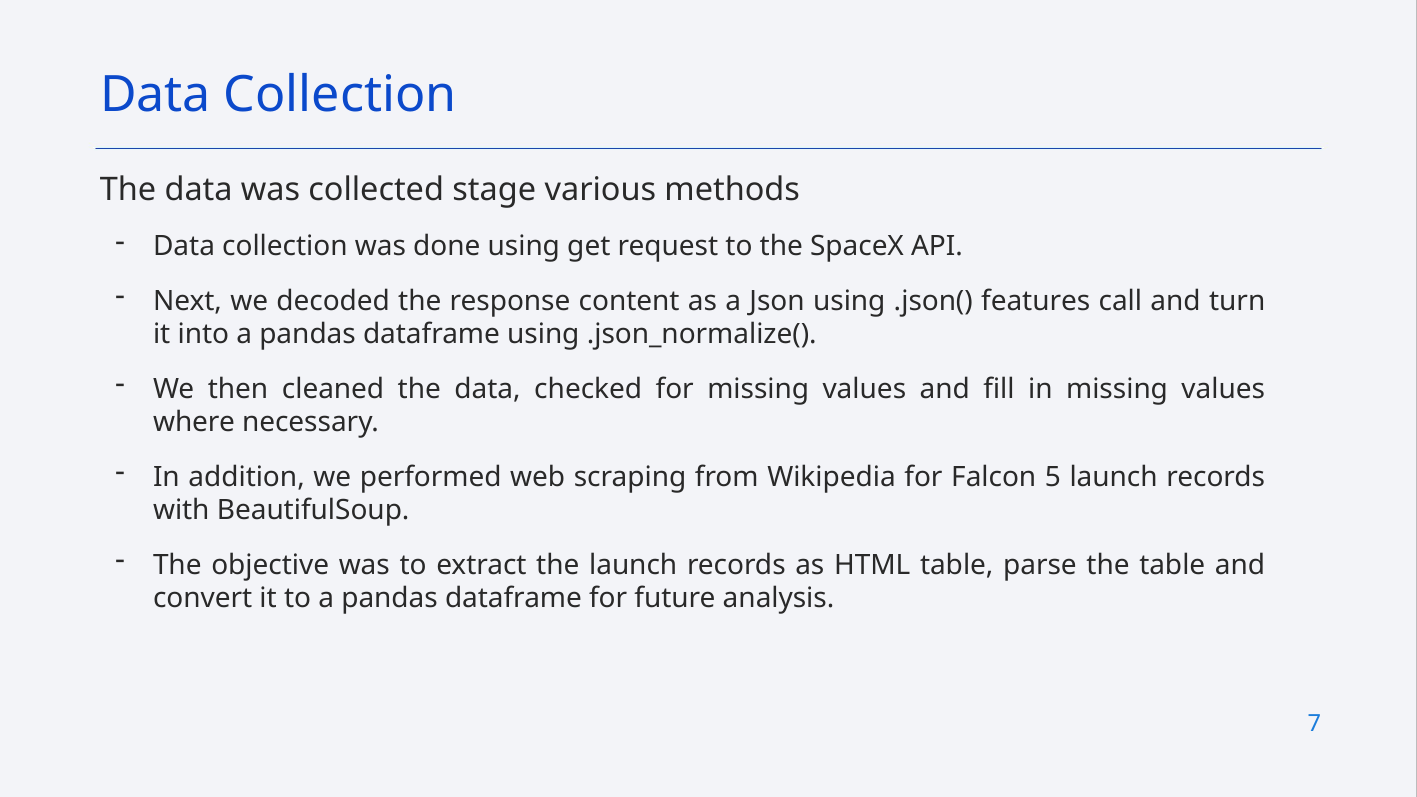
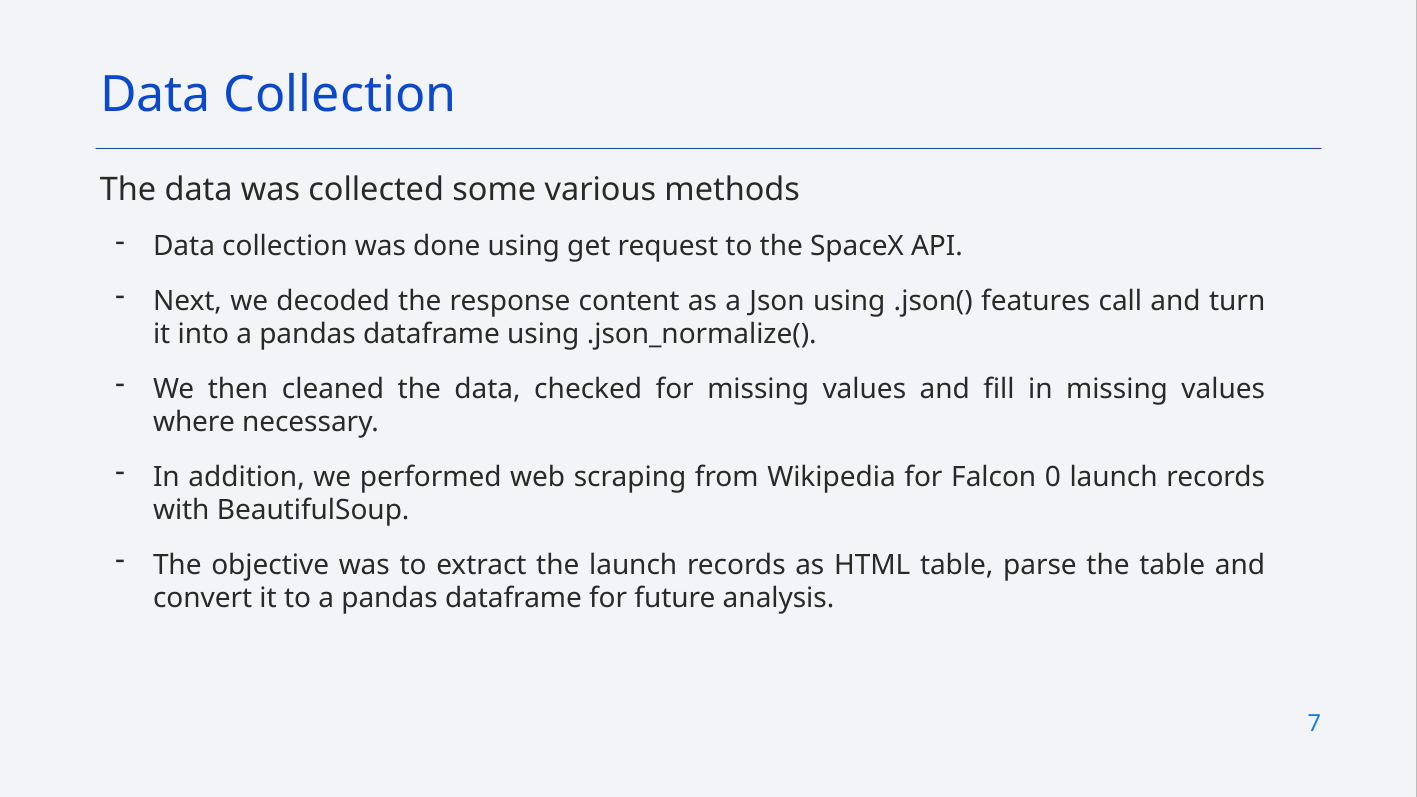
stage: stage -> some
5: 5 -> 0
